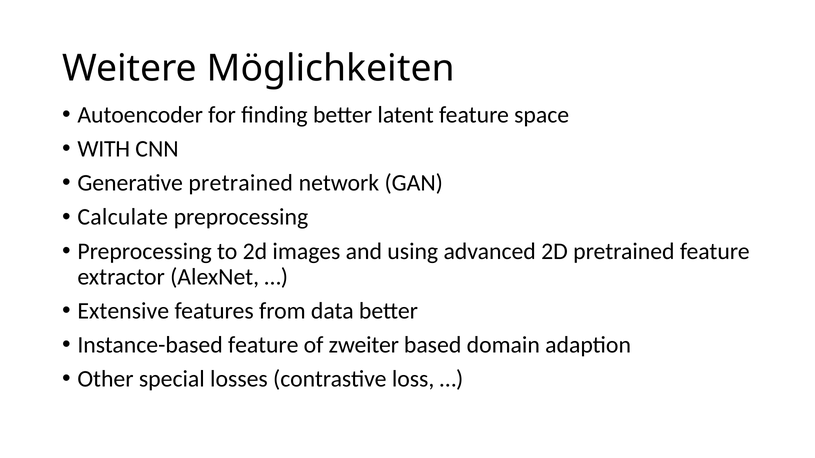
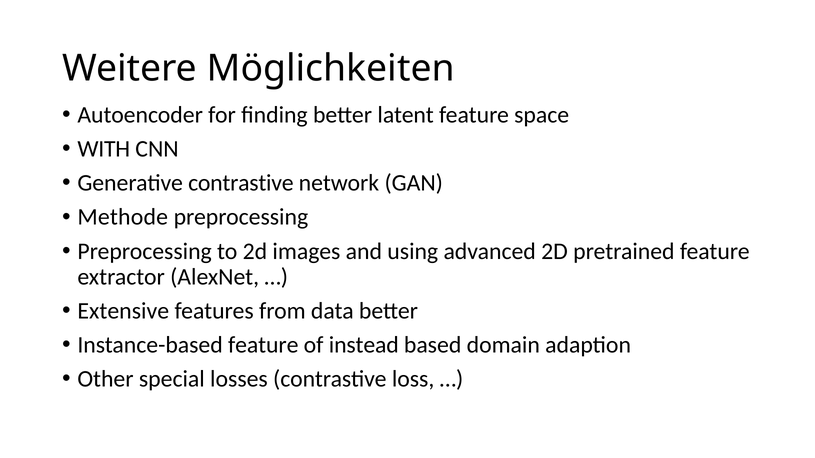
Generative pretrained: pretrained -> contrastive
Calculate: Calculate -> Methode
zweiter: zweiter -> instead
